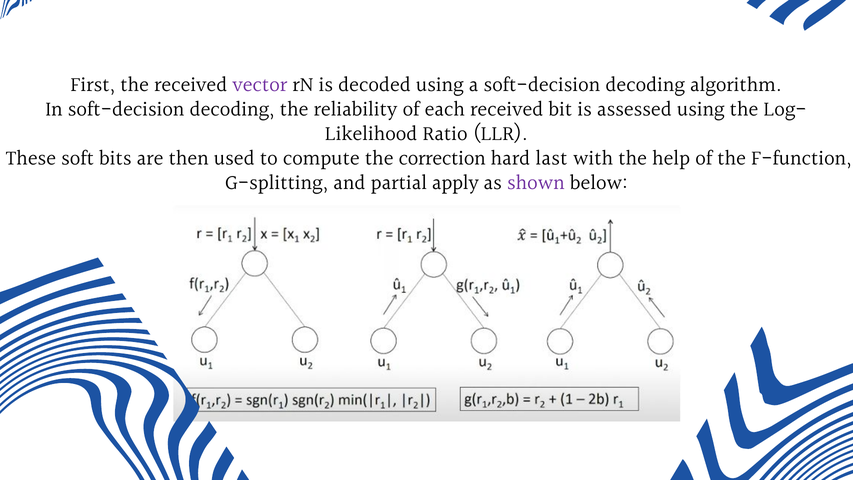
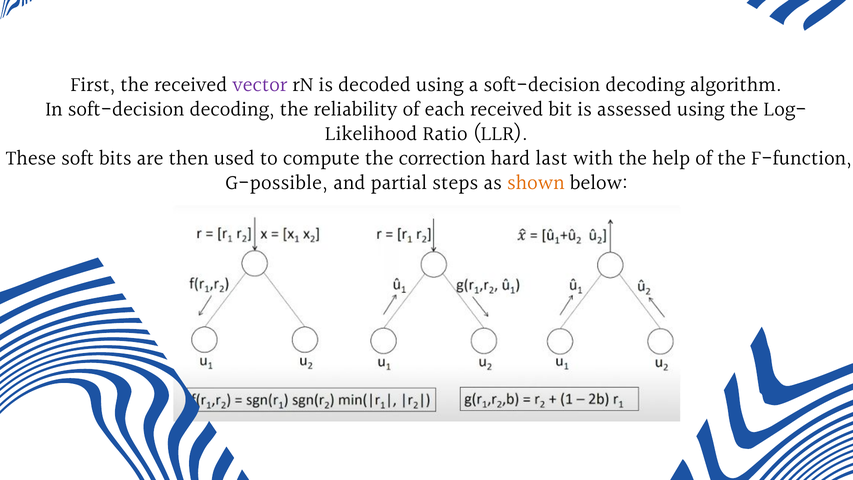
G-splitting: G-splitting -> G-possible
apply: apply -> steps
shown colour: purple -> orange
